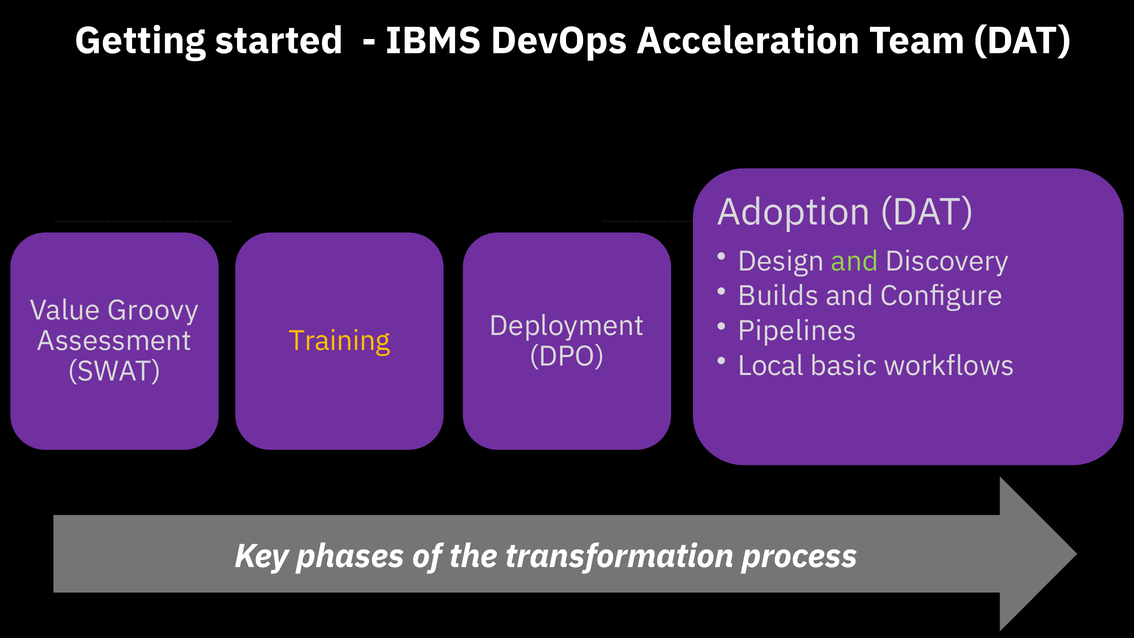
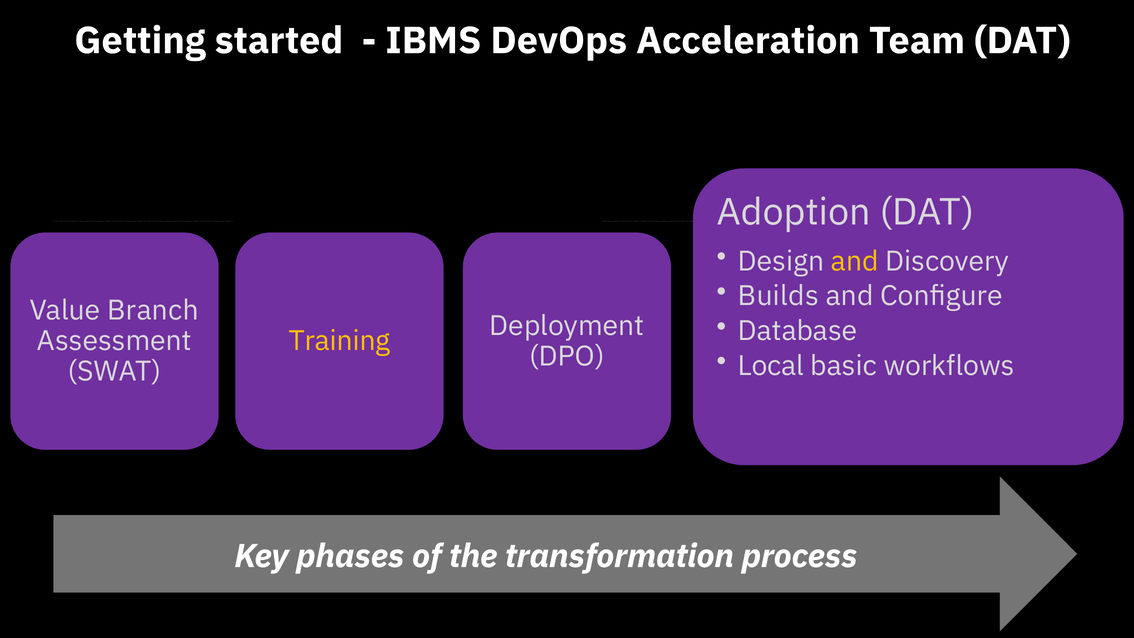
and at (855, 261) colour: light green -> yellow
Groovy: Groovy -> Branch
Pipelines: Pipelines -> Database
